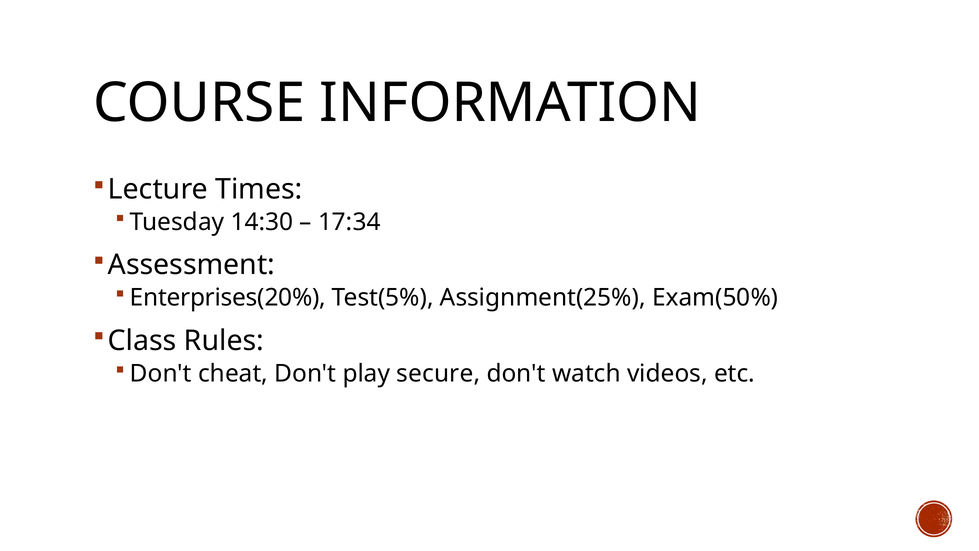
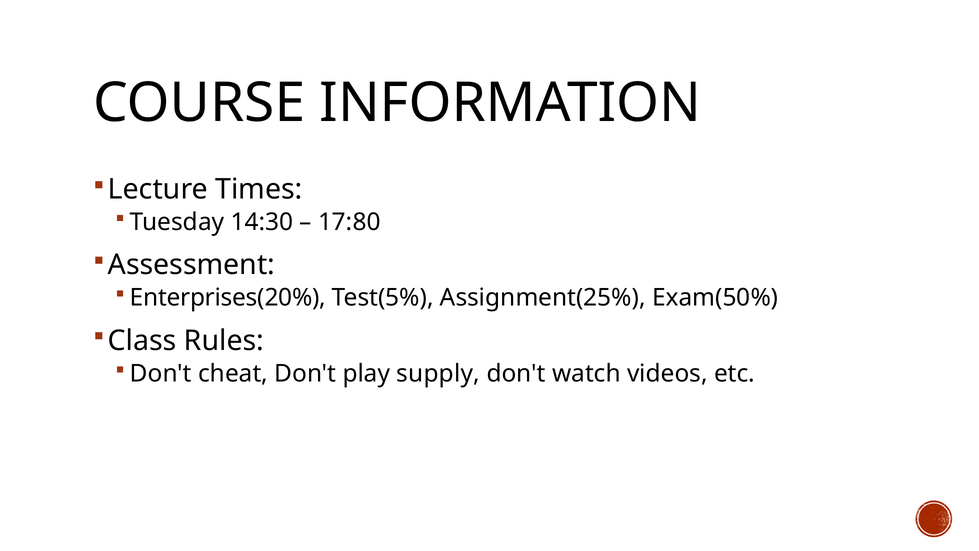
17:34: 17:34 -> 17:80
secure: secure -> supply
